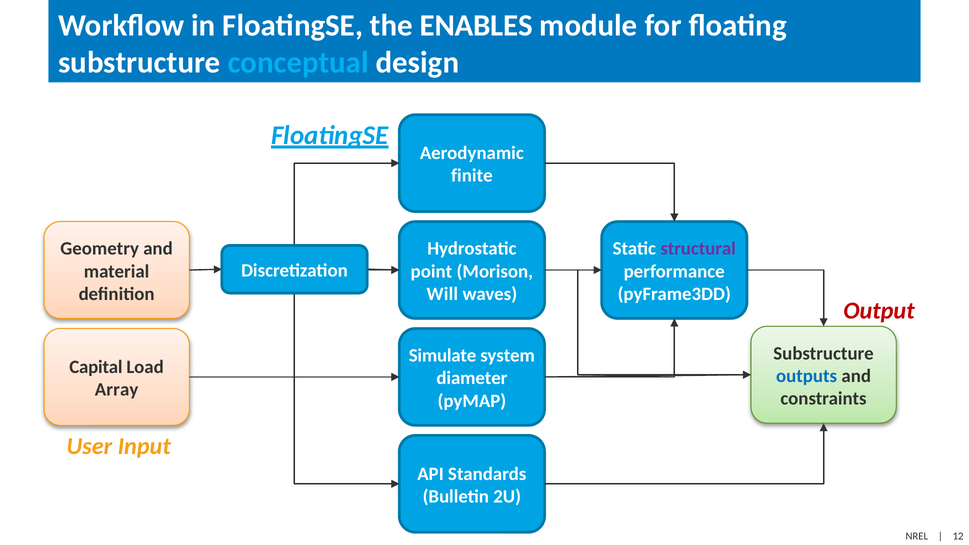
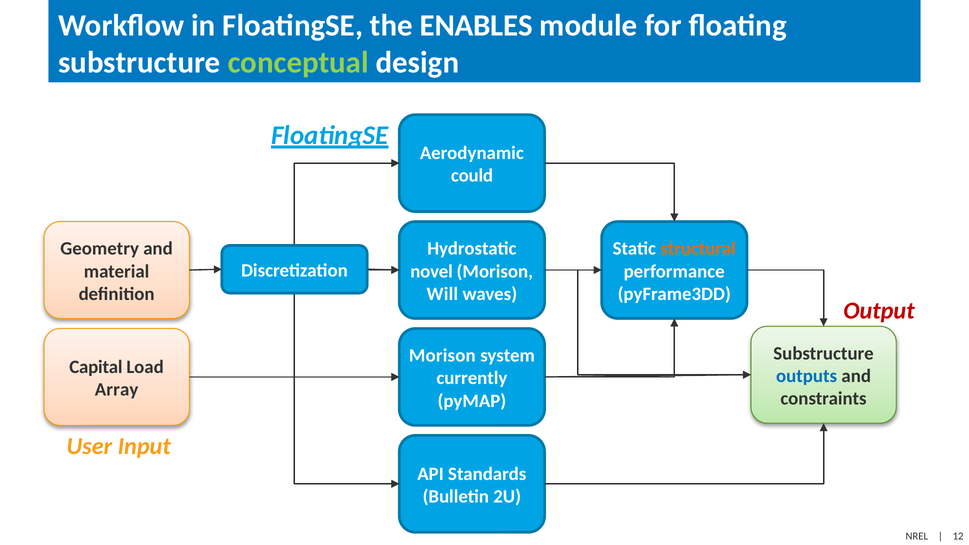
conceptual colour: light blue -> light green
finite: finite -> could
structural colour: purple -> orange
point: point -> novel
Simulate at (443, 356): Simulate -> Morison
diameter: diameter -> currently
